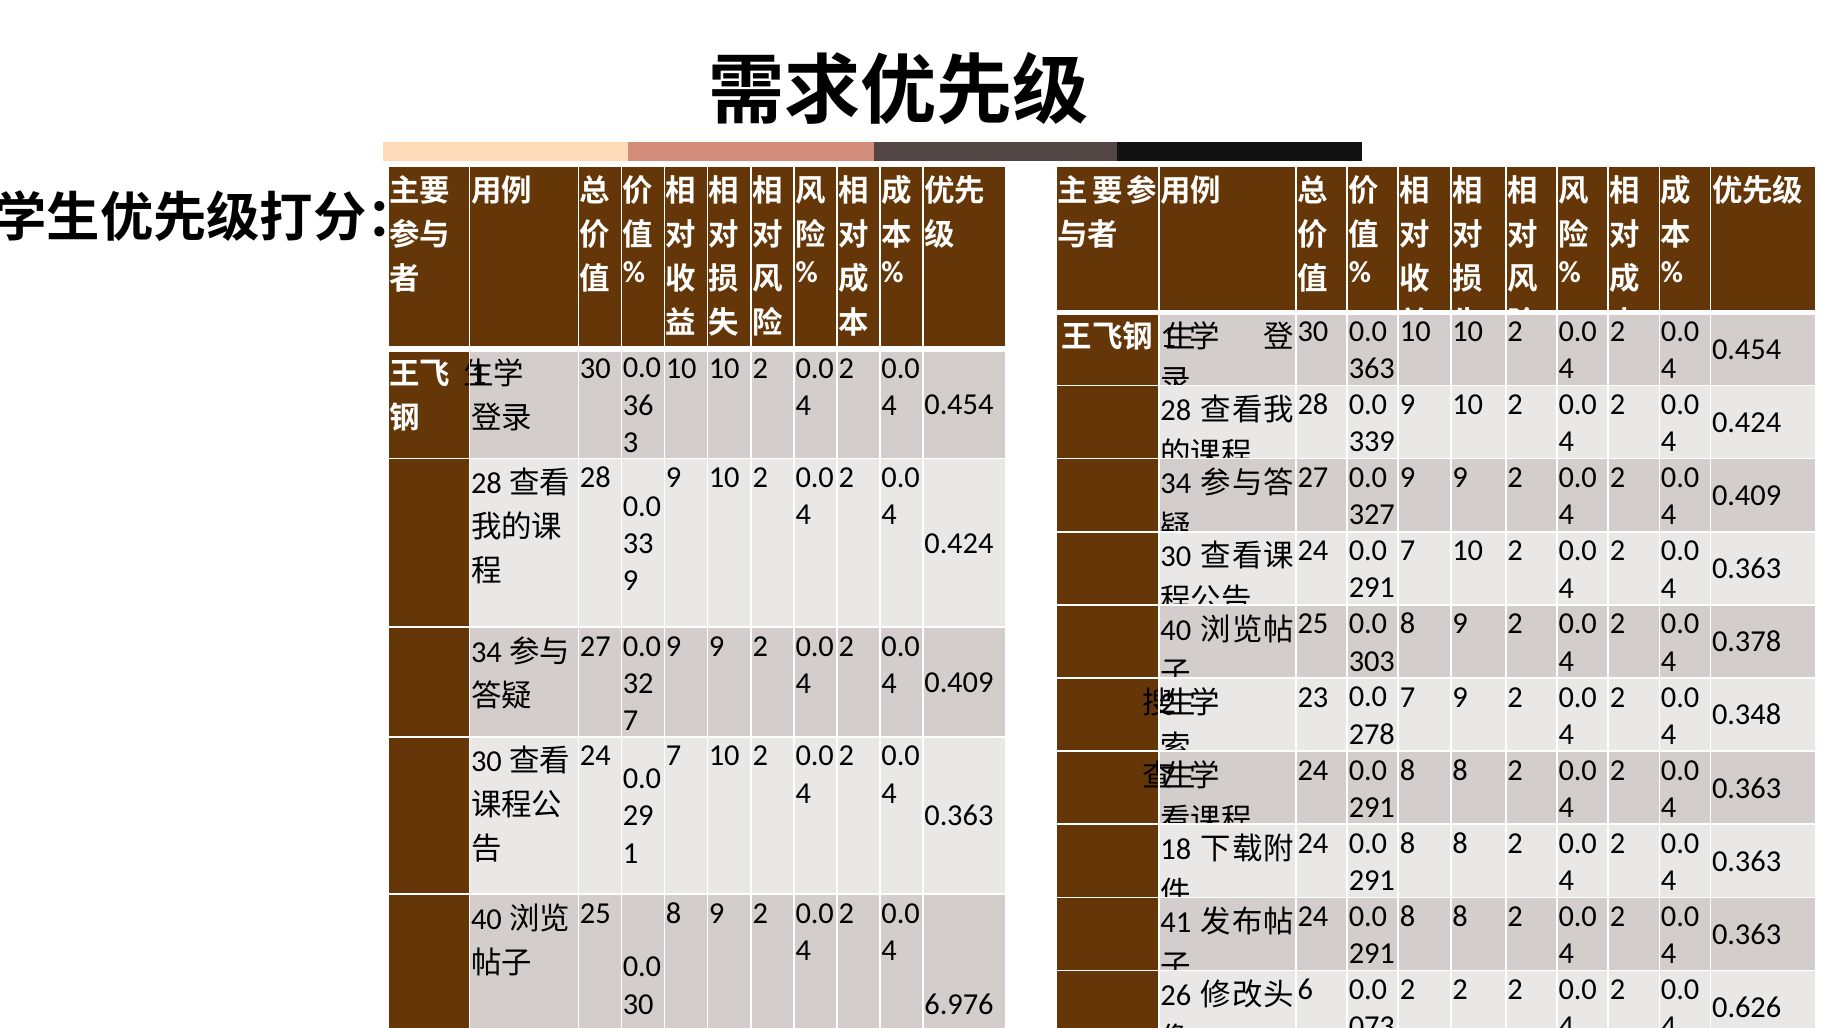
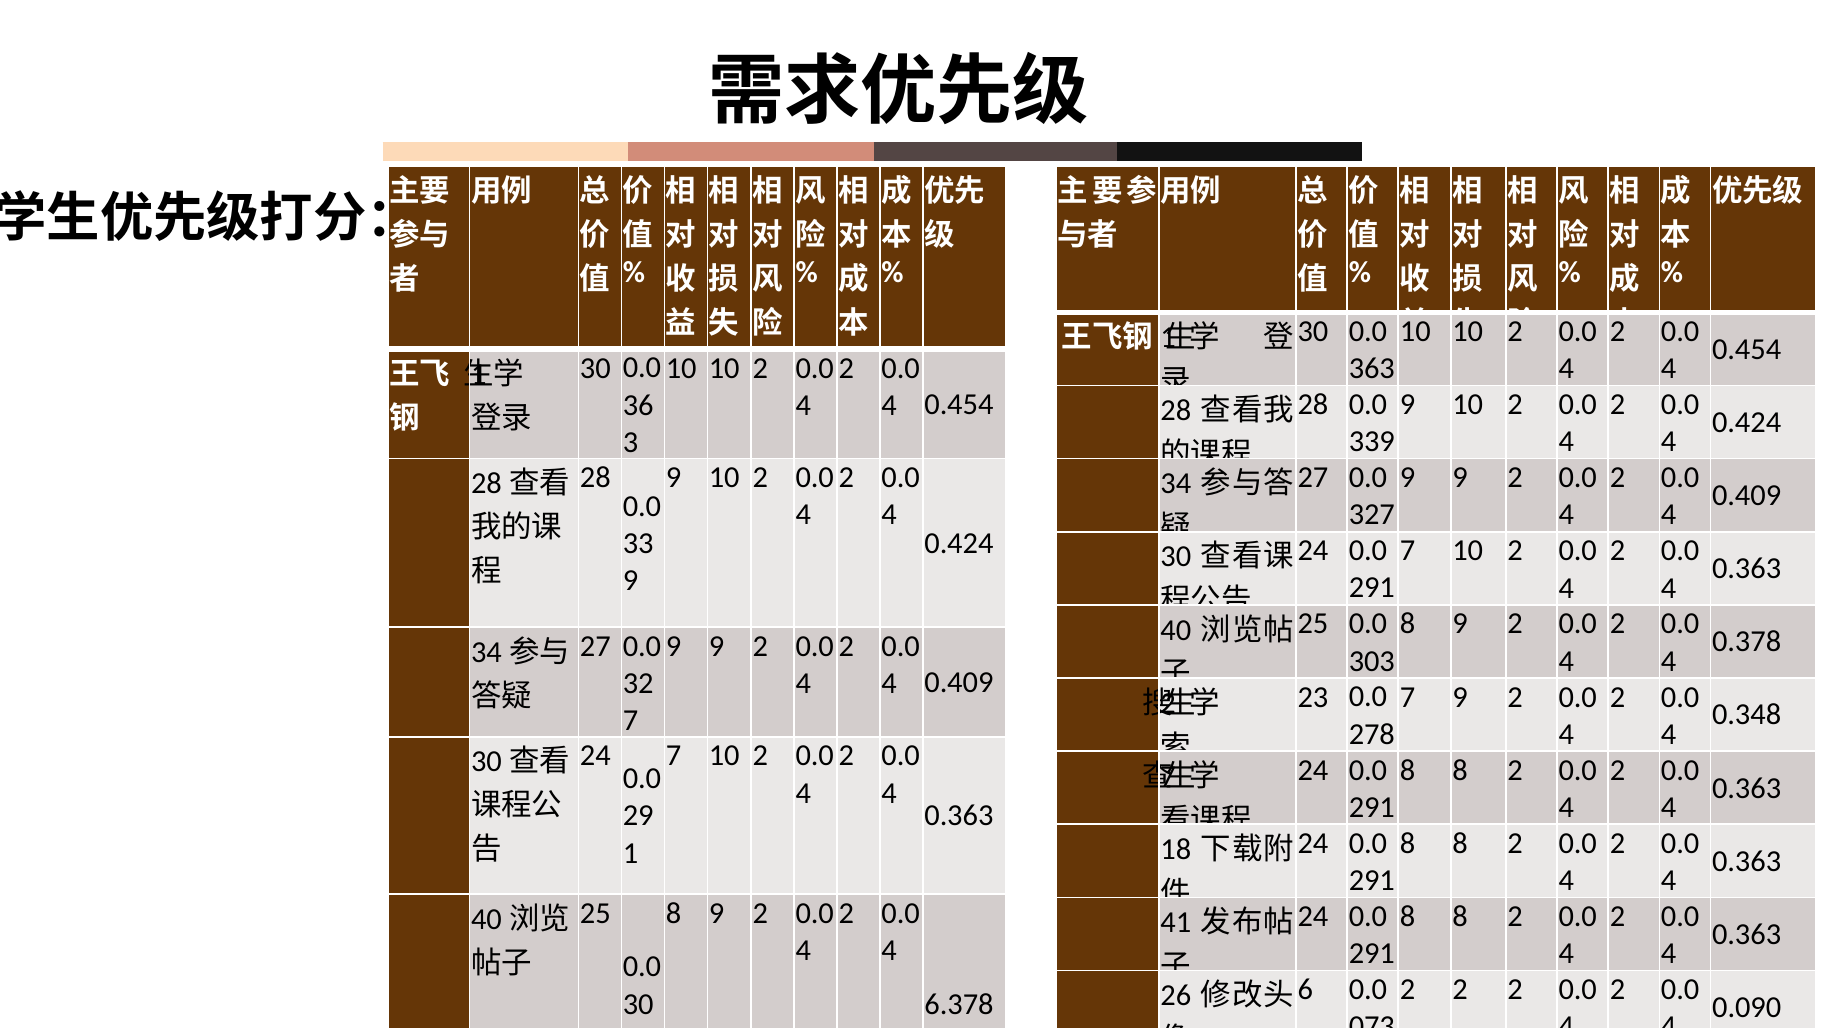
6.976: 6.976 -> 6.378
0.626: 0.626 -> 0.090
